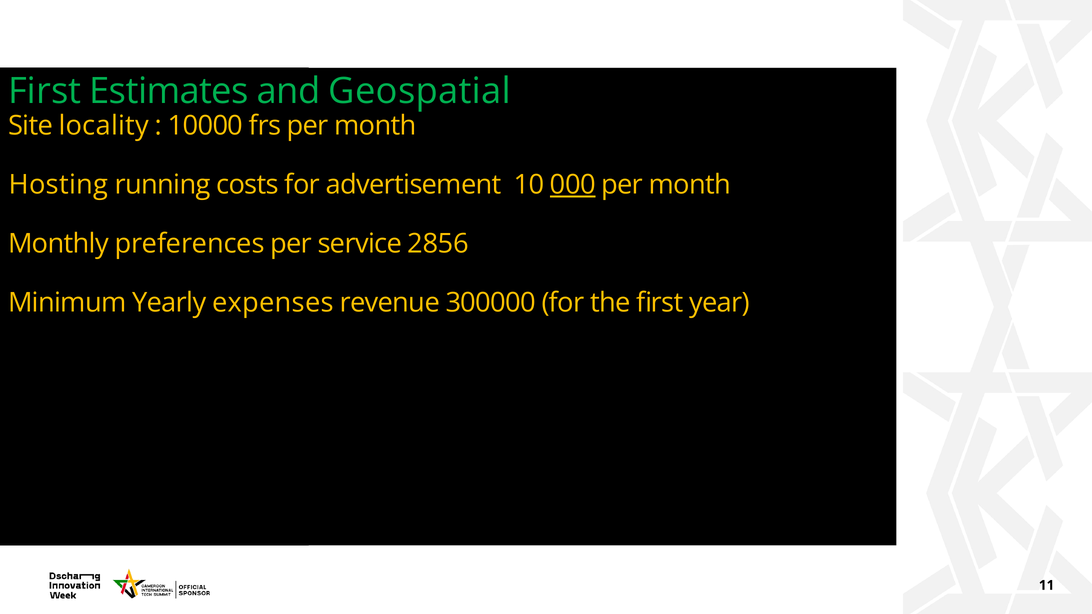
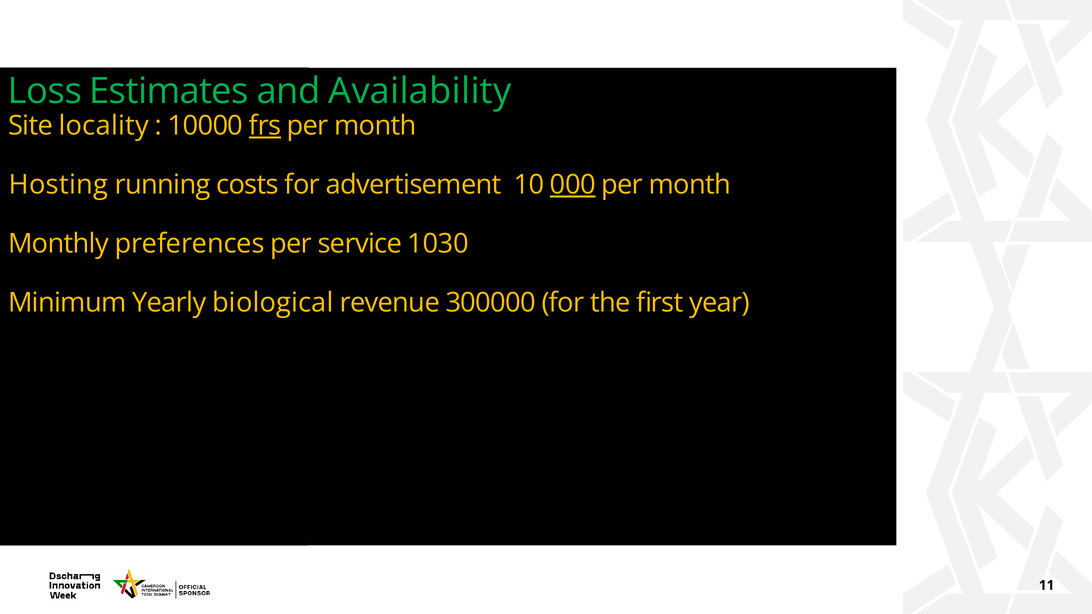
First at (45, 91): First -> Loss
Geospatial: Geospatial -> Availability
frs underline: none -> present
2856: 2856 -> 1030
expenses: expenses -> biological
